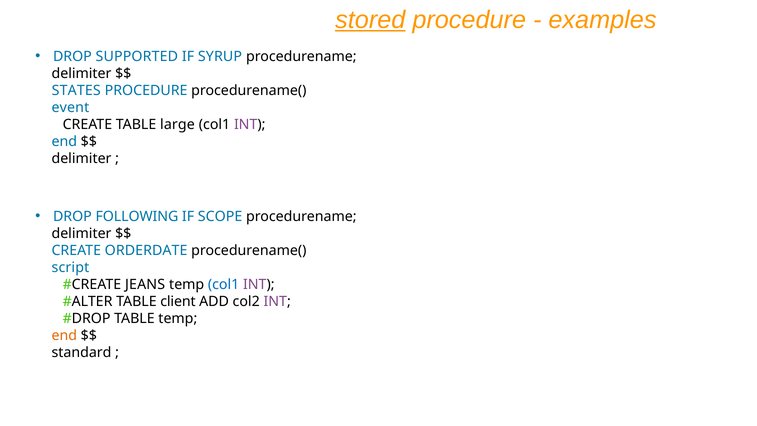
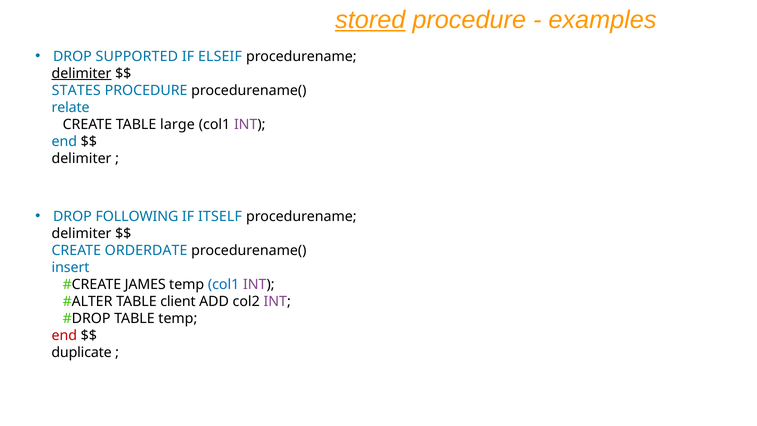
SYRUP: SYRUP -> ELSEIF
delimiter at (82, 74) underline: none -> present
event: event -> relate
SCOPE: SCOPE -> ITSELF
script: script -> insert
JEANS: JEANS -> JAMES
end at (64, 335) colour: orange -> red
standard: standard -> duplicate
